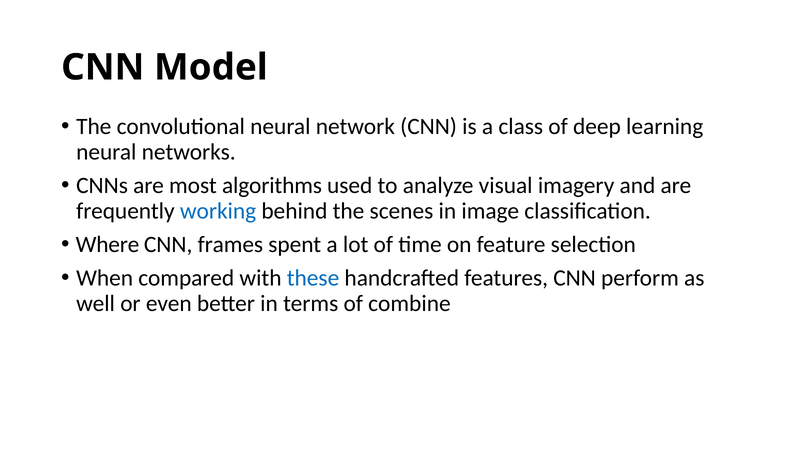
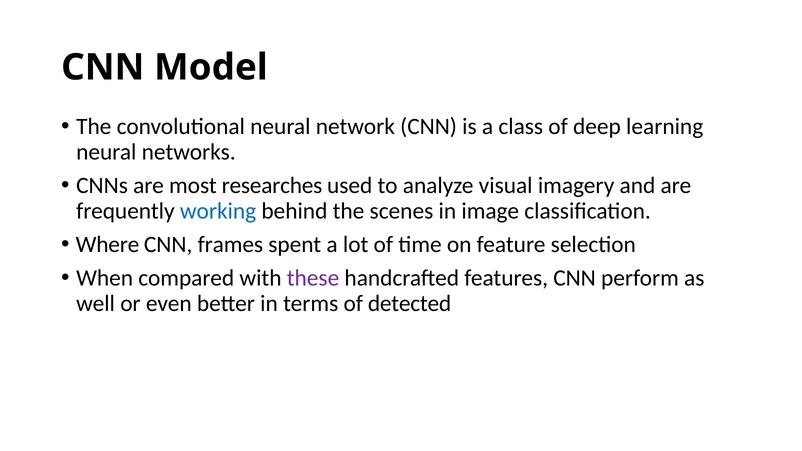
algorithms: algorithms -> researches
these colour: blue -> purple
combine: combine -> detected
